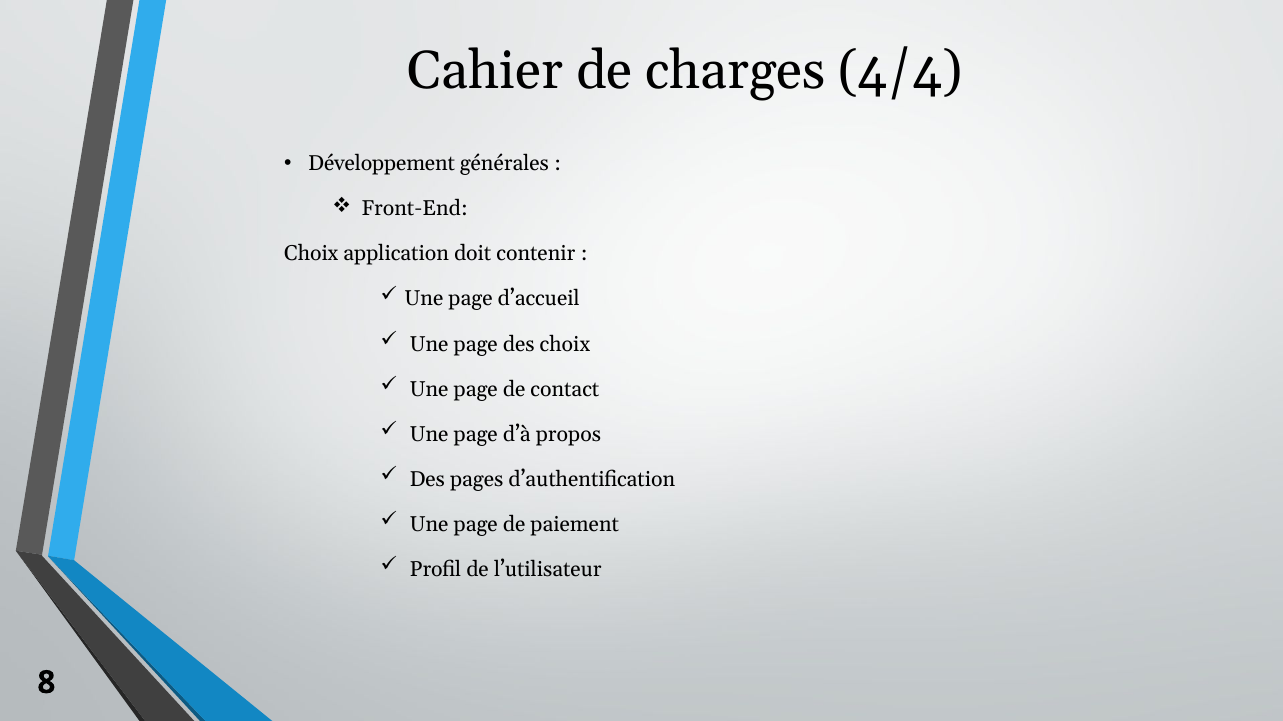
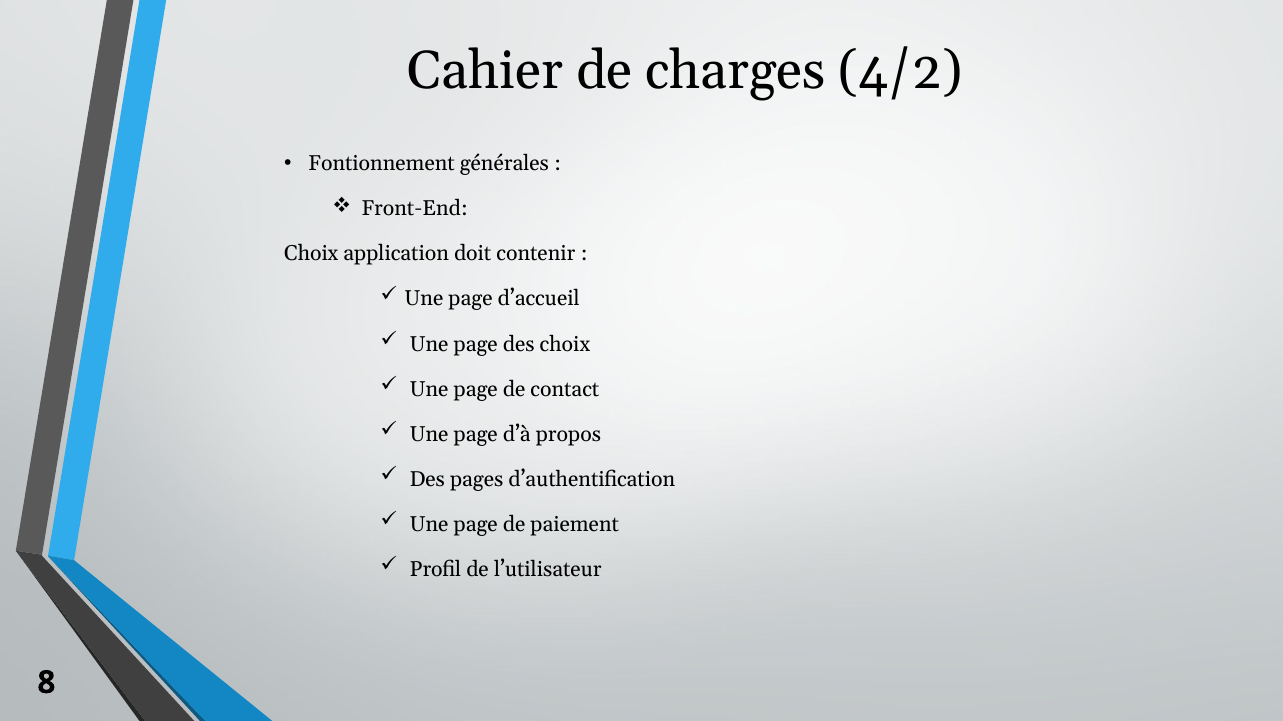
4/4: 4/4 -> 4/2
Développement: Développement -> Fontionnement
